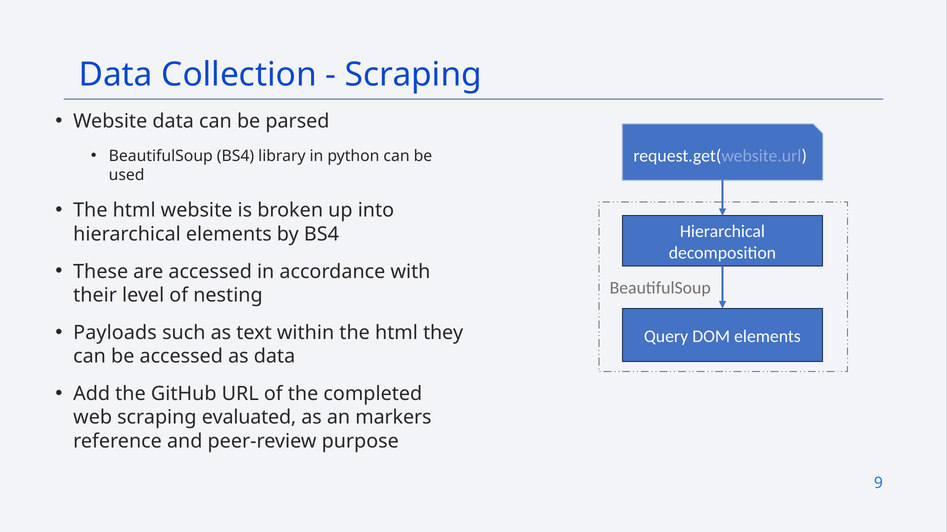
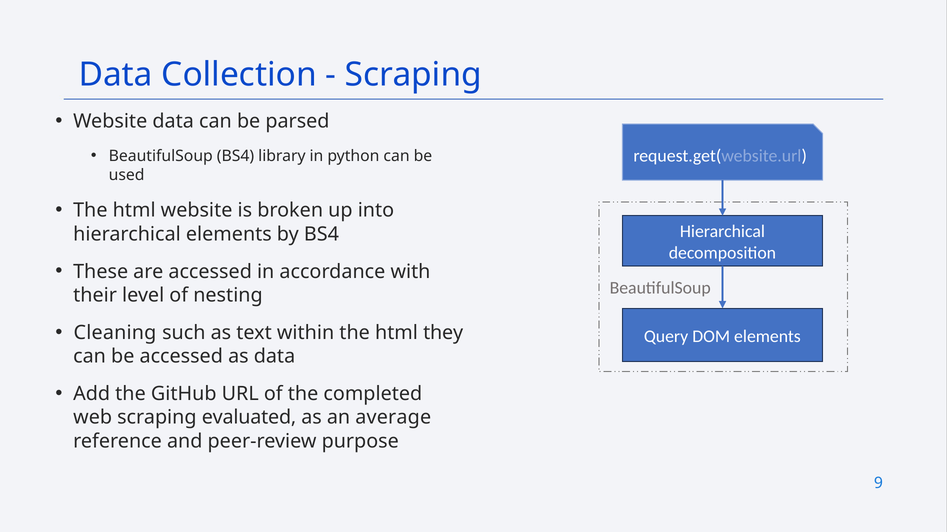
Payloads: Payloads -> Cleaning
markers: markers -> average
